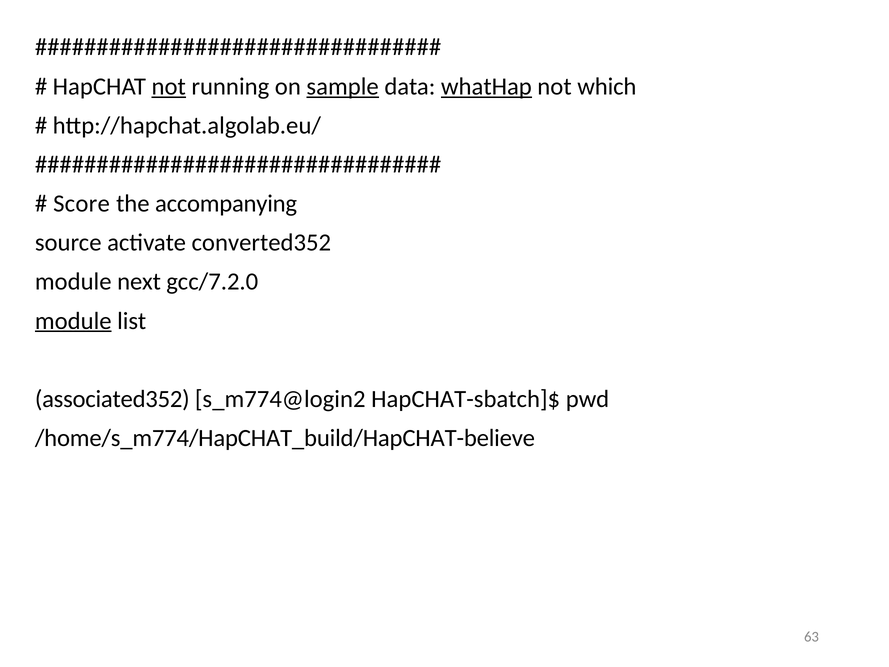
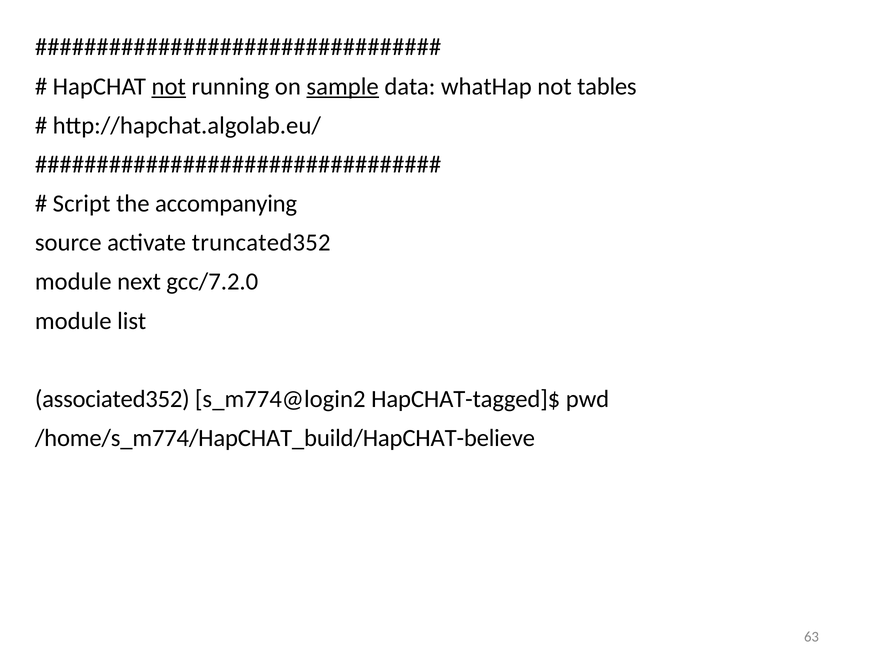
whatHap underline: present -> none
which: which -> tables
Score: Score -> Script
converted352: converted352 -> truncated352
module at (73, 321) underline: present -> none
HapCHAT-sbatch]$: HapCHAT-sbatch]$ -> HapCHAT-tagged]$
